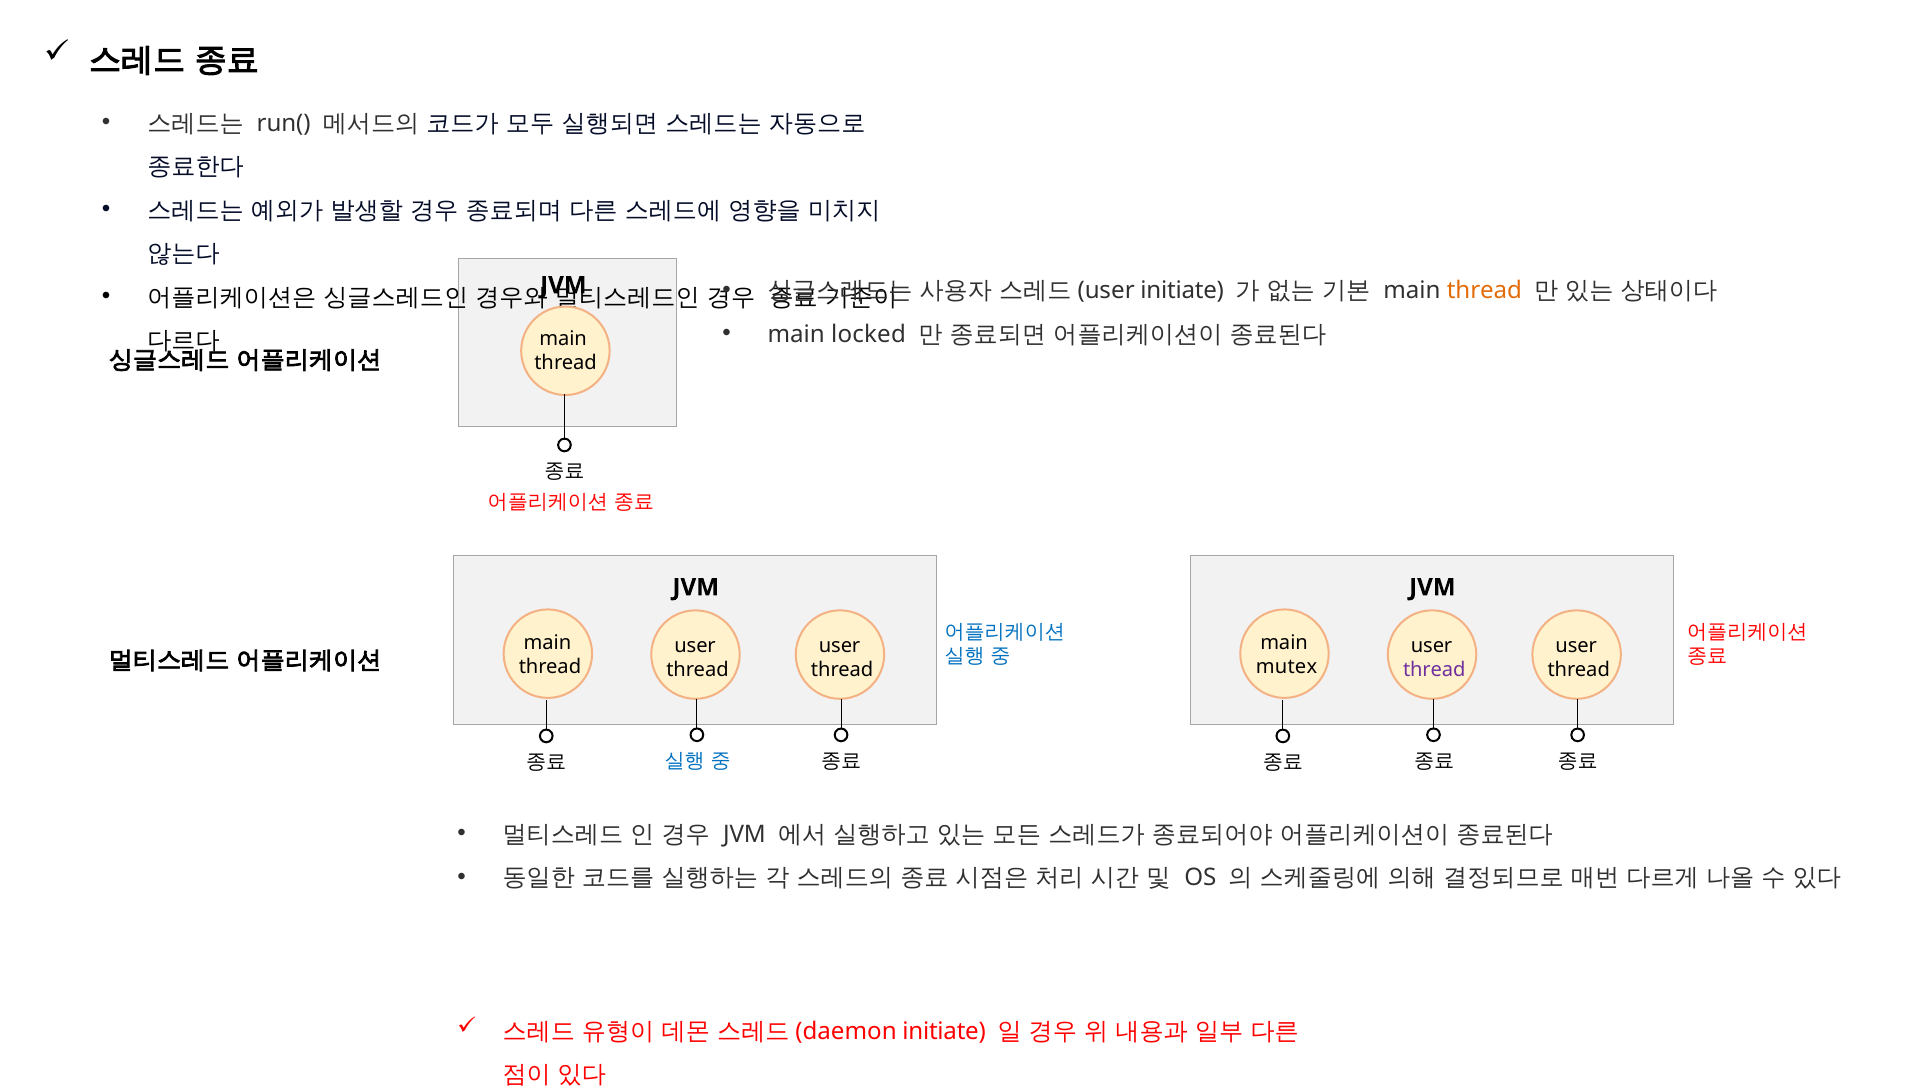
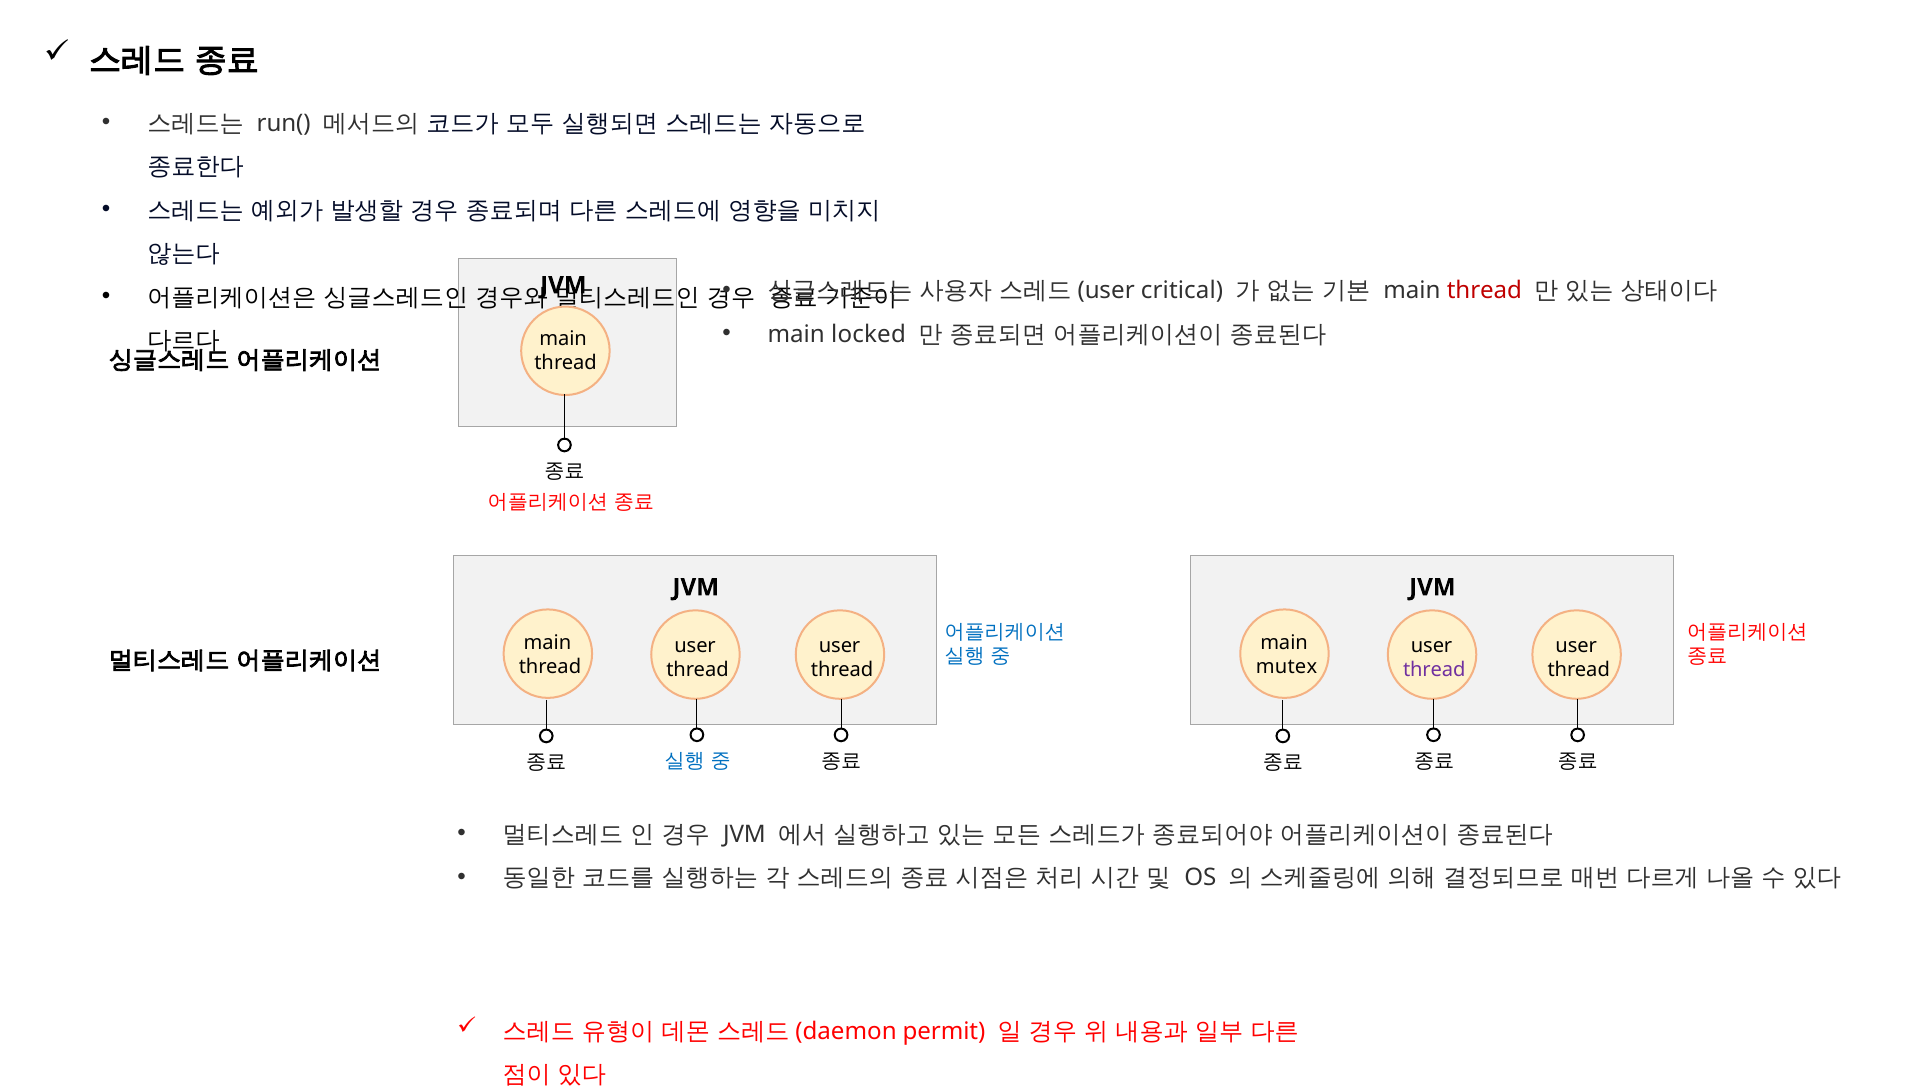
user initiate: initiate -> critical
thread at (1484, 291) colour: orange -> red
initiate at (944, 1031): initiate -> permit
